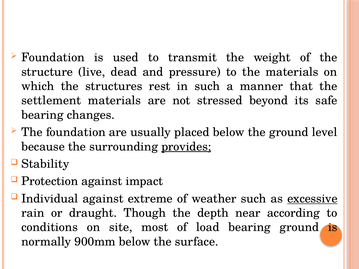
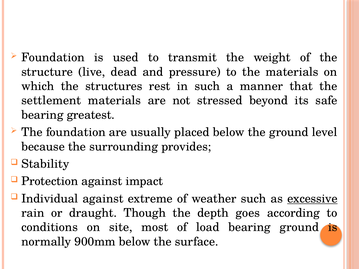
changes: changes -> greatest
provides underline: present -> none
near: near -> goes
